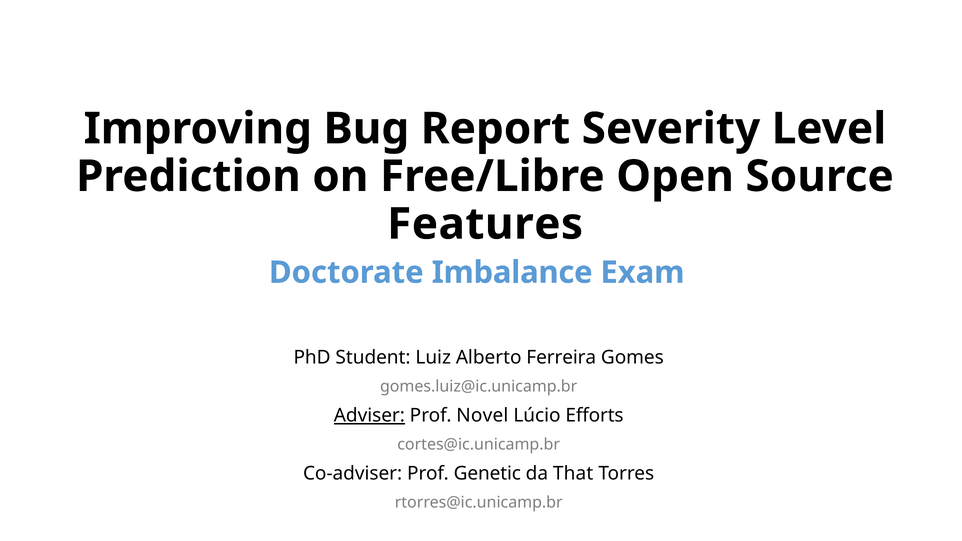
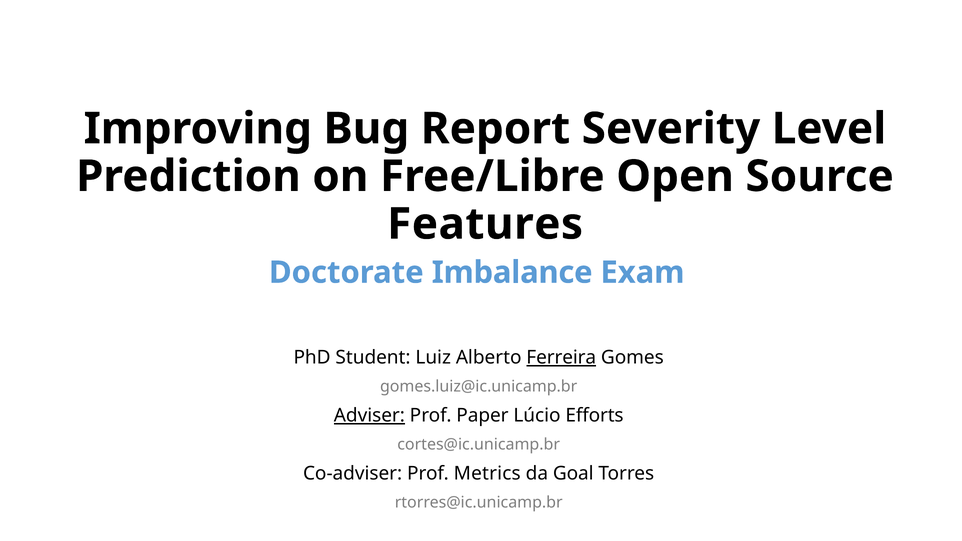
Ferreira underline: none -> present
Novel: Novel -> Paper
Genetic: Genetic -> Metrics
That: That -> Goal
